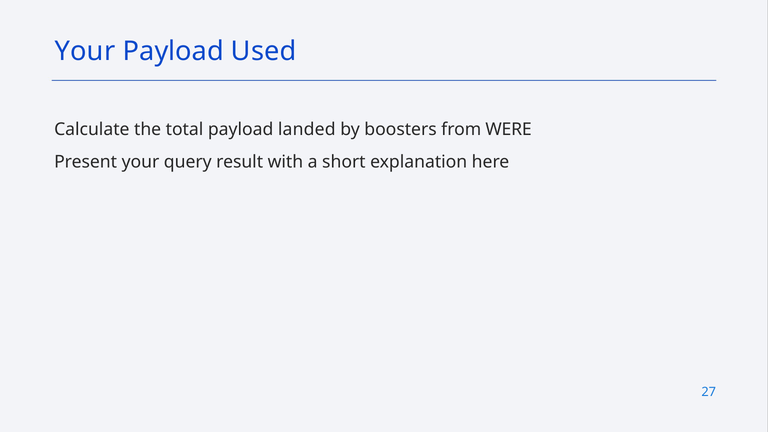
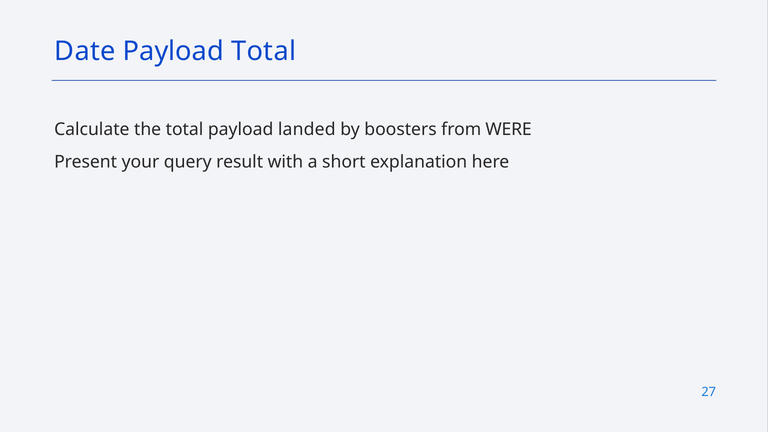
Your at (85, 51): Your -> Date
Payload Used: Used -> Total
